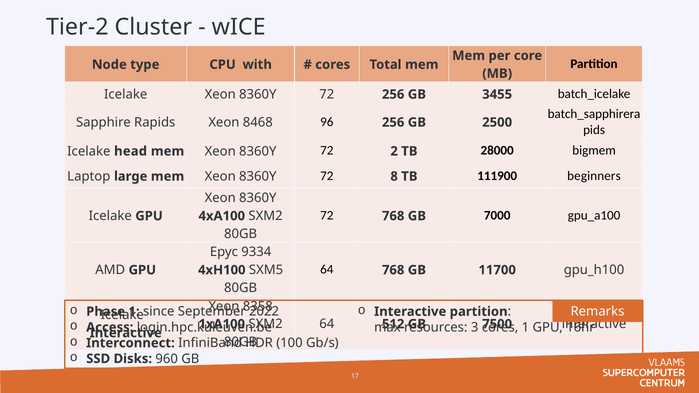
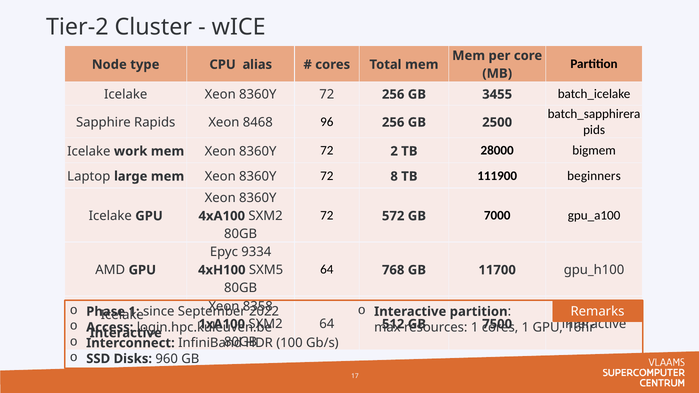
with: with -> alias
head: head -> work
72 768: 768 -> 572
3 at (475, 327): 3 -> 1
